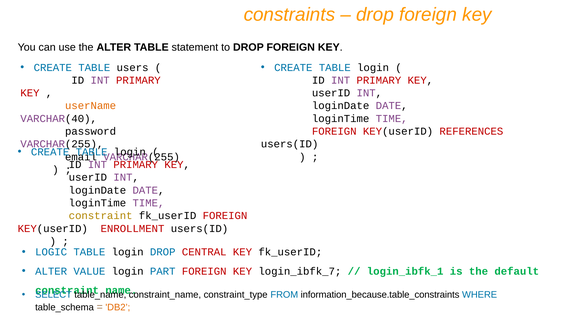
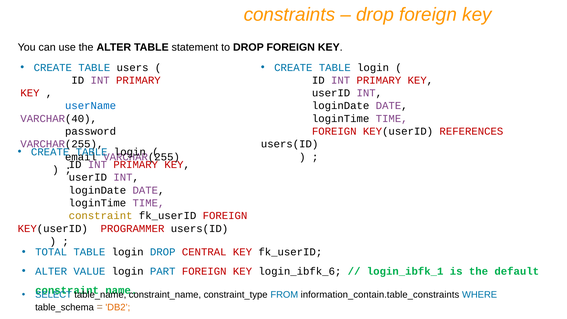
userName colour: orange -> blue
ENROLLMENT: ENROLLMENT -> PROGRAMMER
LOGIC: LOGIC -> TOTAL
login_ibfk_7: login_ibfk_7 -> login_ibfk_6
information_because.table_constraints: information_because.table_constraints -> information_contain.table_constraints
